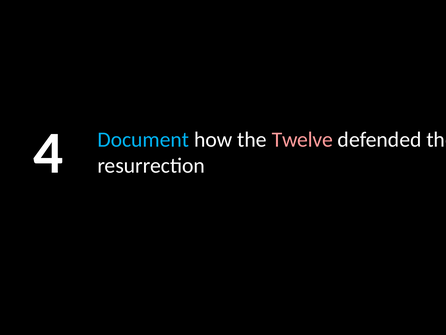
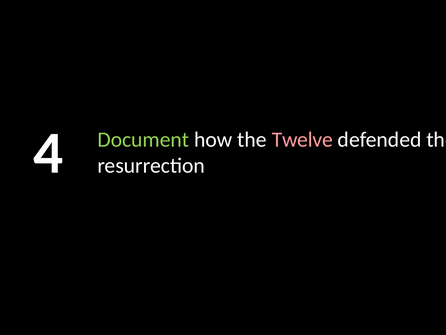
Document colour: light blue -> light green
